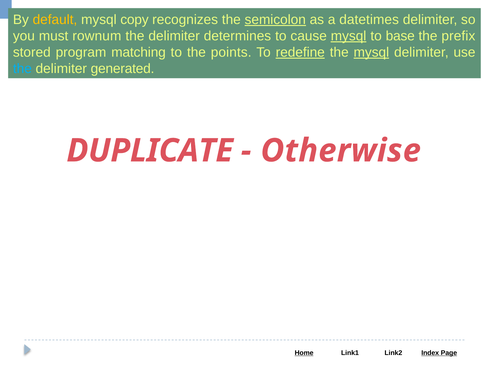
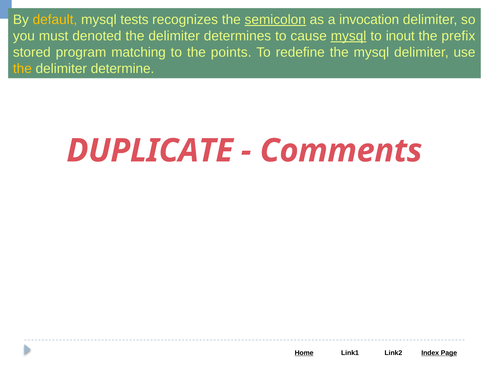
copy: copy -> tests
datetimes: datetimes -> invocation
rownum: rownum -> denoted
base: base -> inout
redefine underline: present -> none
mysql at (371, 52) underline: present -> none
the at (22, 69) colour: light blue -> yellow
generated: generated -> determine
Otherwise: Otherwise -> Comments
